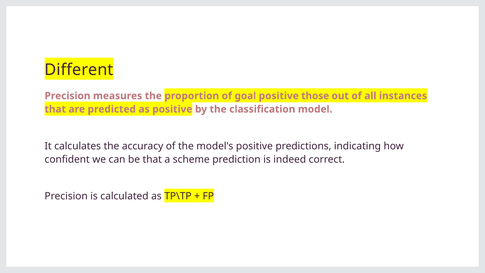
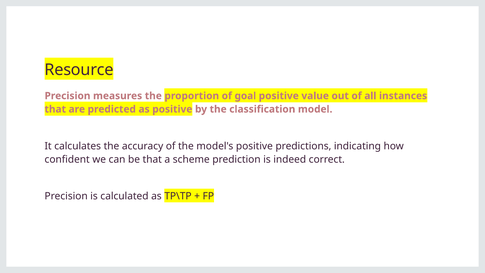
Different: Different -> Resource
those: those -> value
